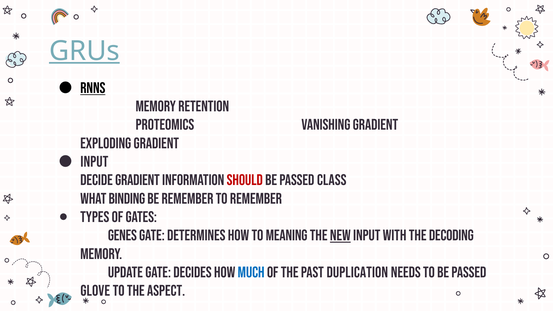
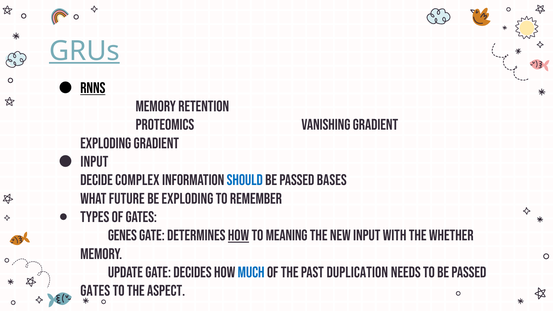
Decide gradient: gradient -> complex
should colour: red -> blue
class: class -> bases
binding: binding -> future
be remember: remember -> exploding
how at (238, 236) underline: none -> present
new underline: present -> none
decoding: decoding -> whether
glove at (95, 291): glove -> gates
